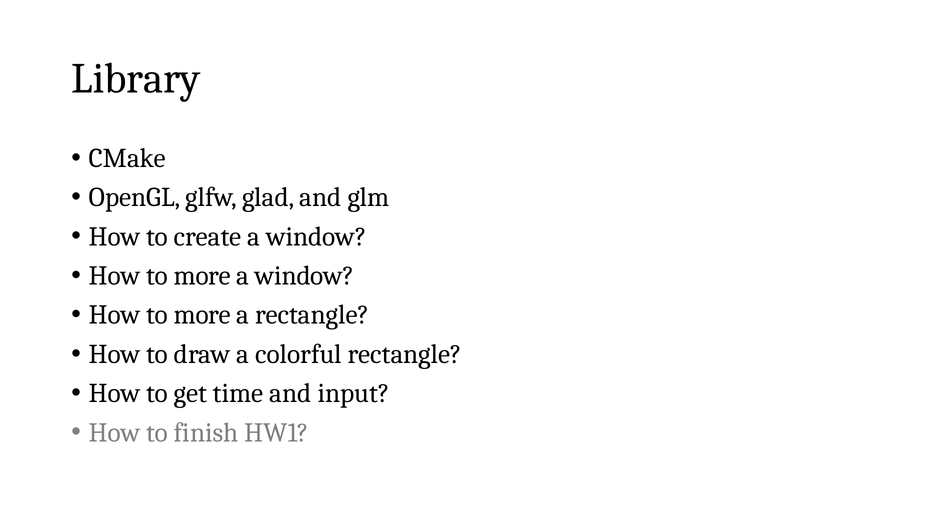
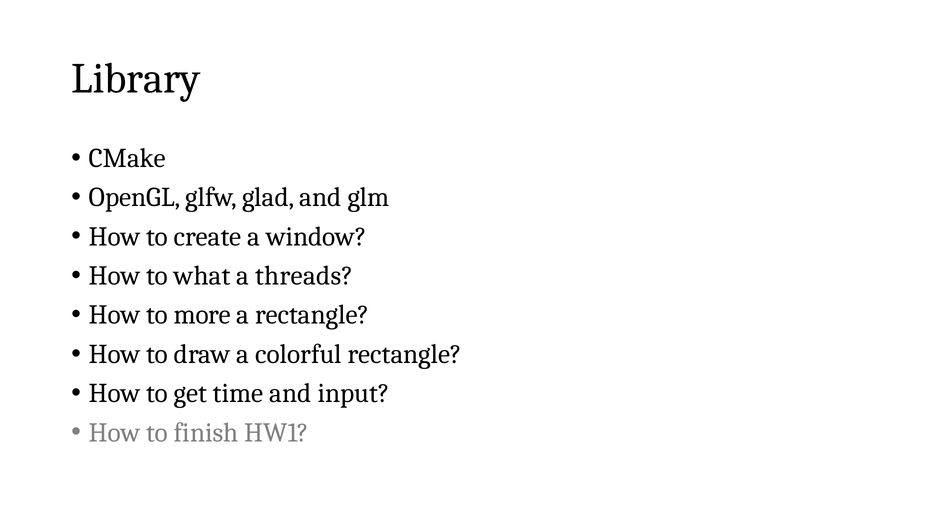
more at (202, 276): more -> what
window at (305, 276): window -> threads
